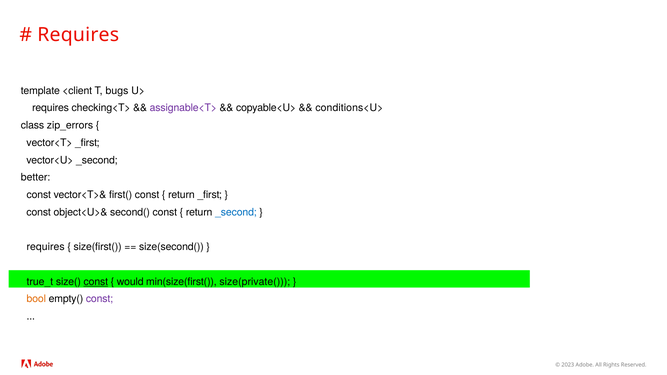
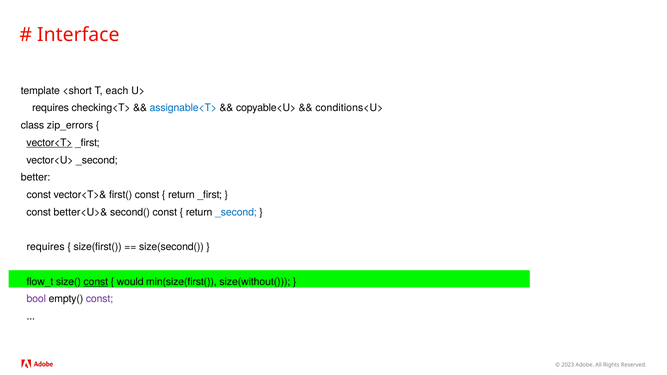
Requires at (78, 35): Requires -> Interface
<client: <client -> <short
bugs: bugs -> each
assignable<T> colour: purple -> blue
vector<T> underline: none -> present
object<U>&: object<U>& -> better<U>&
true_t: true_t -> flow_t
size(private(: size(private( -> size(without(
bool colour: orange -> purple
